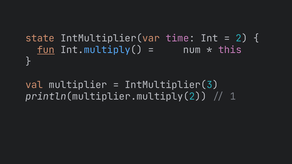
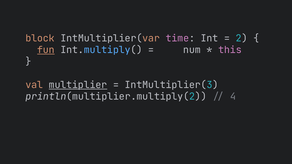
state: state -> block
multiplier underline: none -> present
1: 1 -> 4
